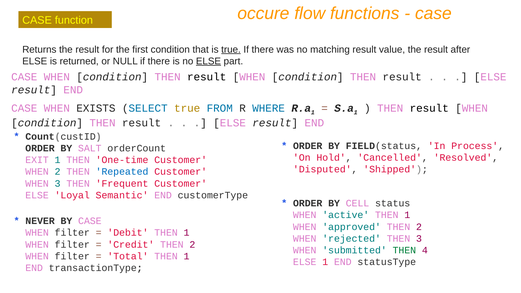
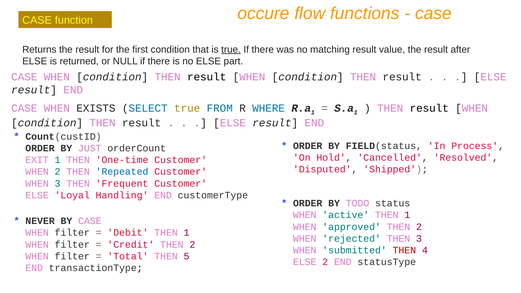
ELSE at (208, 61) underline: present -> none
SALT: SALT -> JUST
Semantic: Semantic -> Handling
CELL: CELL -> TODO
THEN at (404, 250) colour: green -> red
Total THEN 1: 1 -> 5
ELSE 1: 1 -> 2
